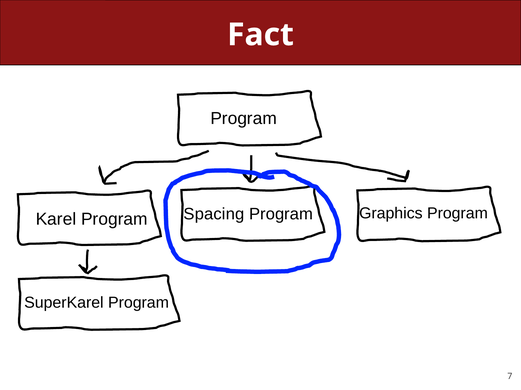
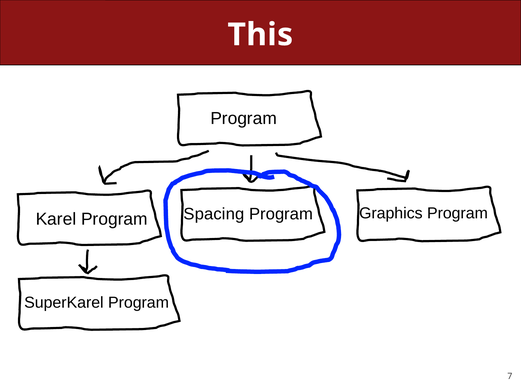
Fact: Fact -> This
